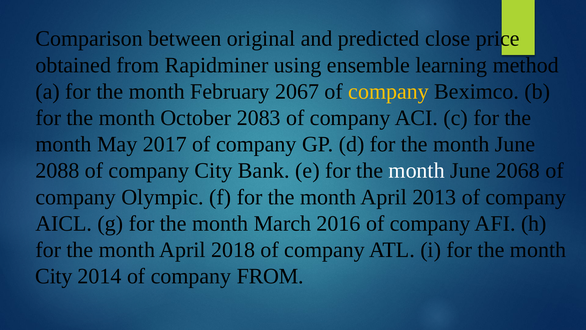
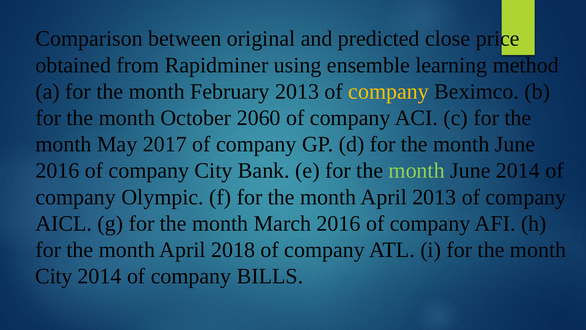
February 2067: 2067 -> 2013
2083: 2083 -> 2060
2088 at (57, 171): 2088 -> 2016
month at (417, 171) colour: white -> light green
June 2068: 2068 -> 2014
company FROM: FROM -> BILLS
